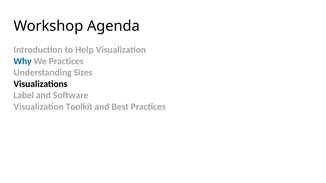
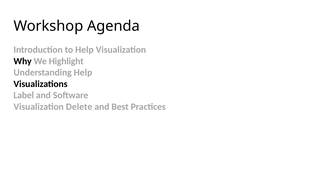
Why colour: blue -> black
We Practices: Practices -> Highlight
Understanding Sizes: Sizes -> Help
Toolkit: Toolkit -> Delete
